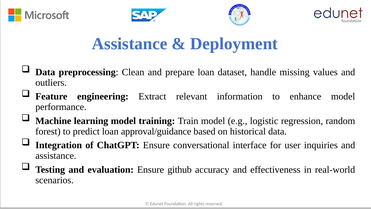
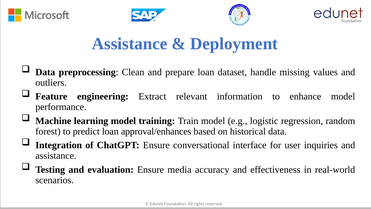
approval/guidance: approval/guidance -> approval/enhances
github: github -> media
